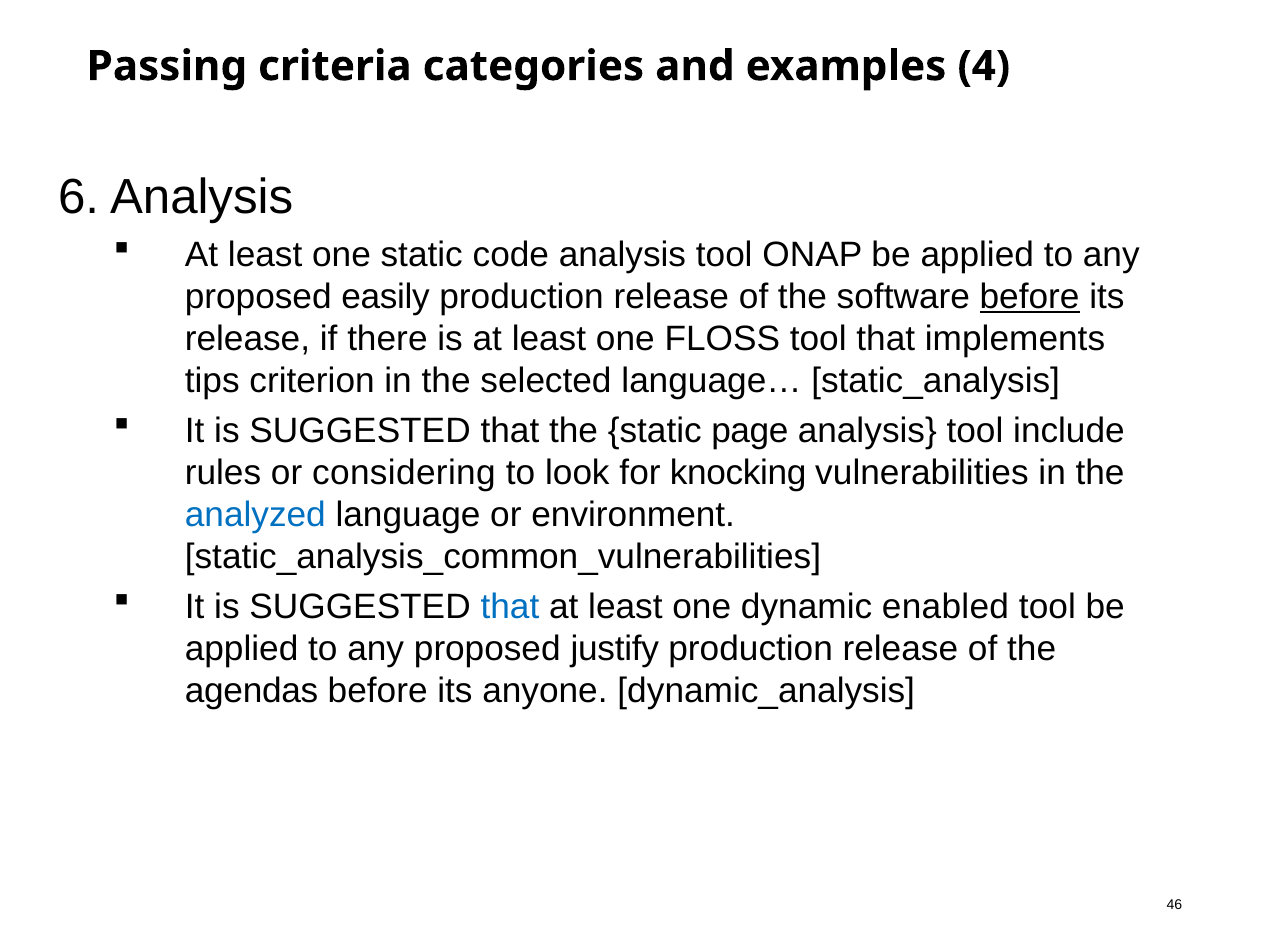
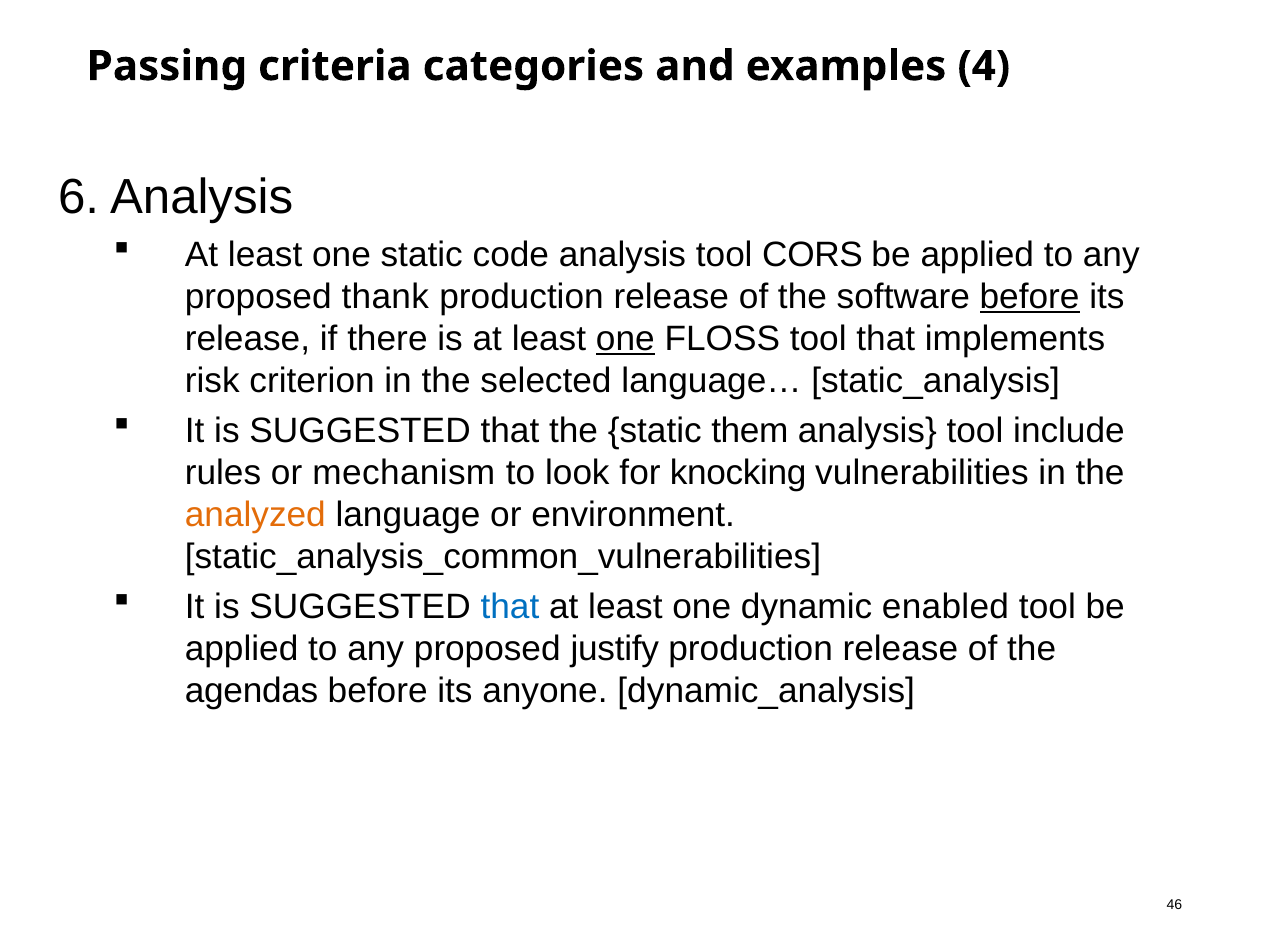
ONAP: ONAP -> CORS
easily: easily -> thank
one at (625, 339) underline: none -> present
tips: tips -> risk
page: page -> them
considering: considering -> mechanism
analyzed colour: blue -> orange
